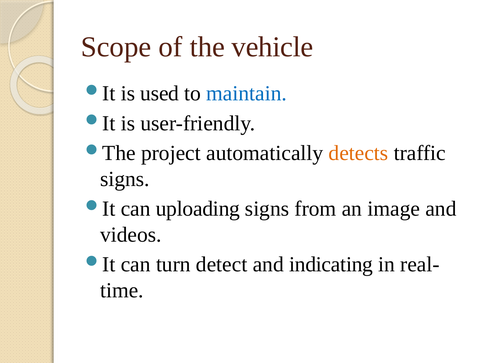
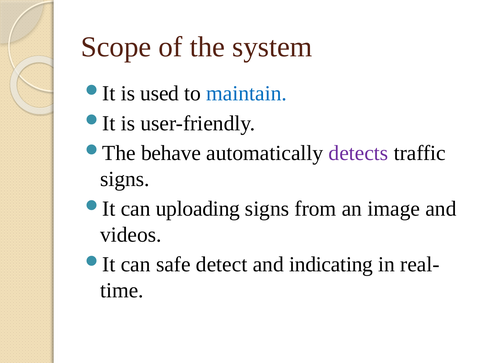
vehicle: vehicle -> system
project: project -> behave
detects colour: orange -> purple
turn: turn -> safe
